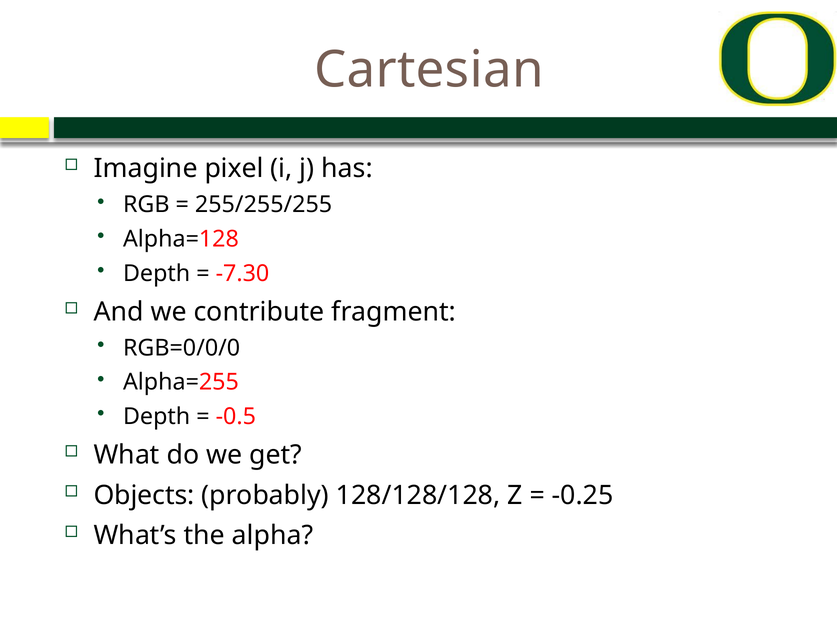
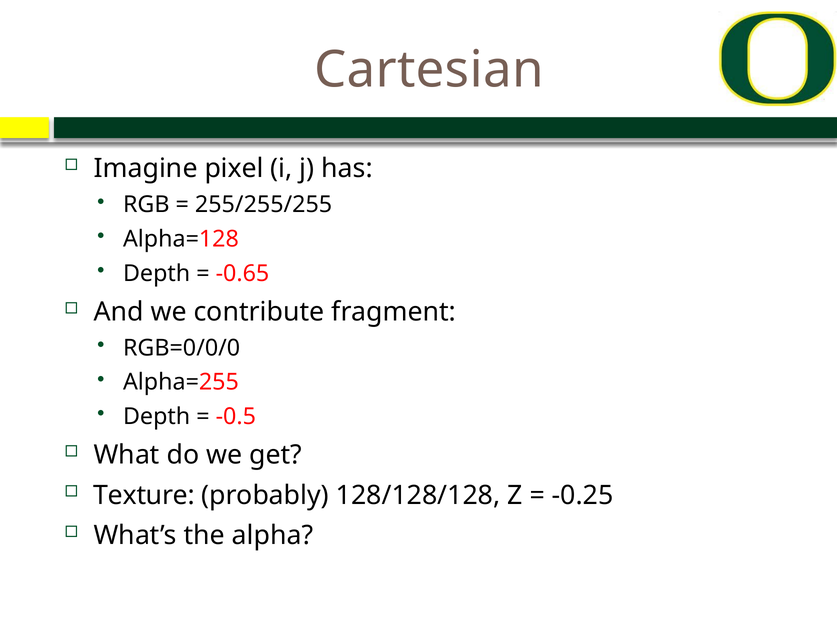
-7.30: -7.30 -> -0.65
Objects: Objects -> Texture
